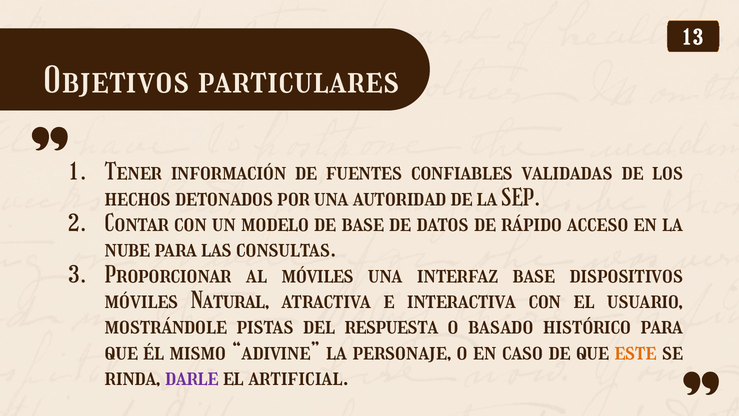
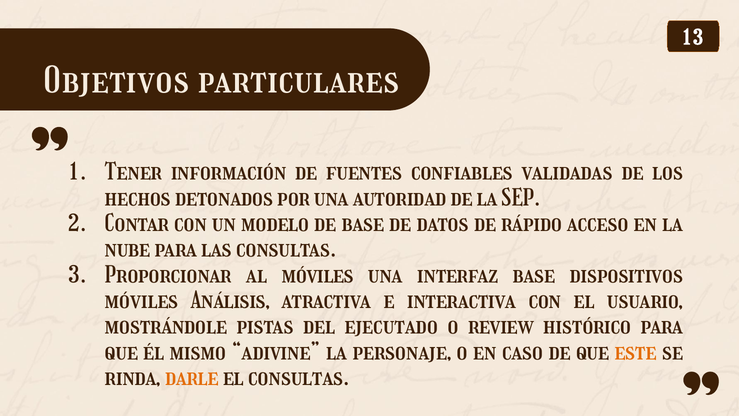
Natural: Natural -> Análisis
respuesta: respuesta -> ejecutado
basado: basado -> review
darle colour: purple -> orange
el artificial: artificial -> consultas
